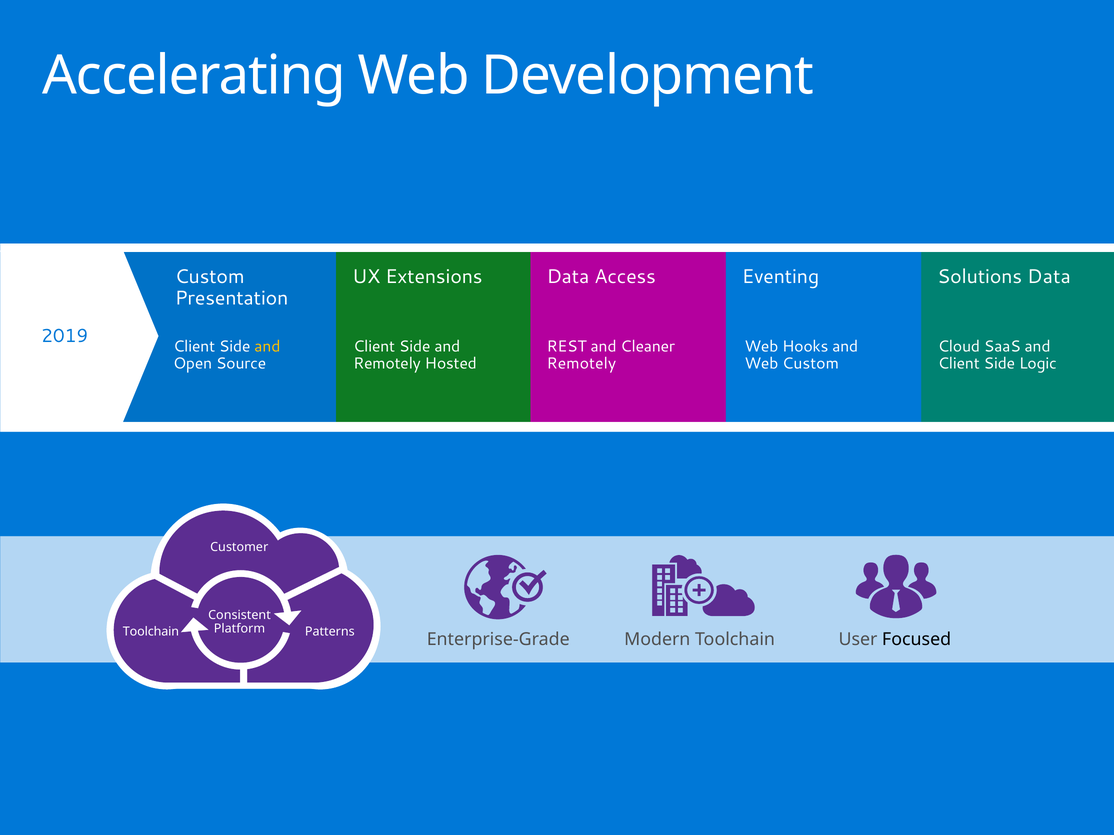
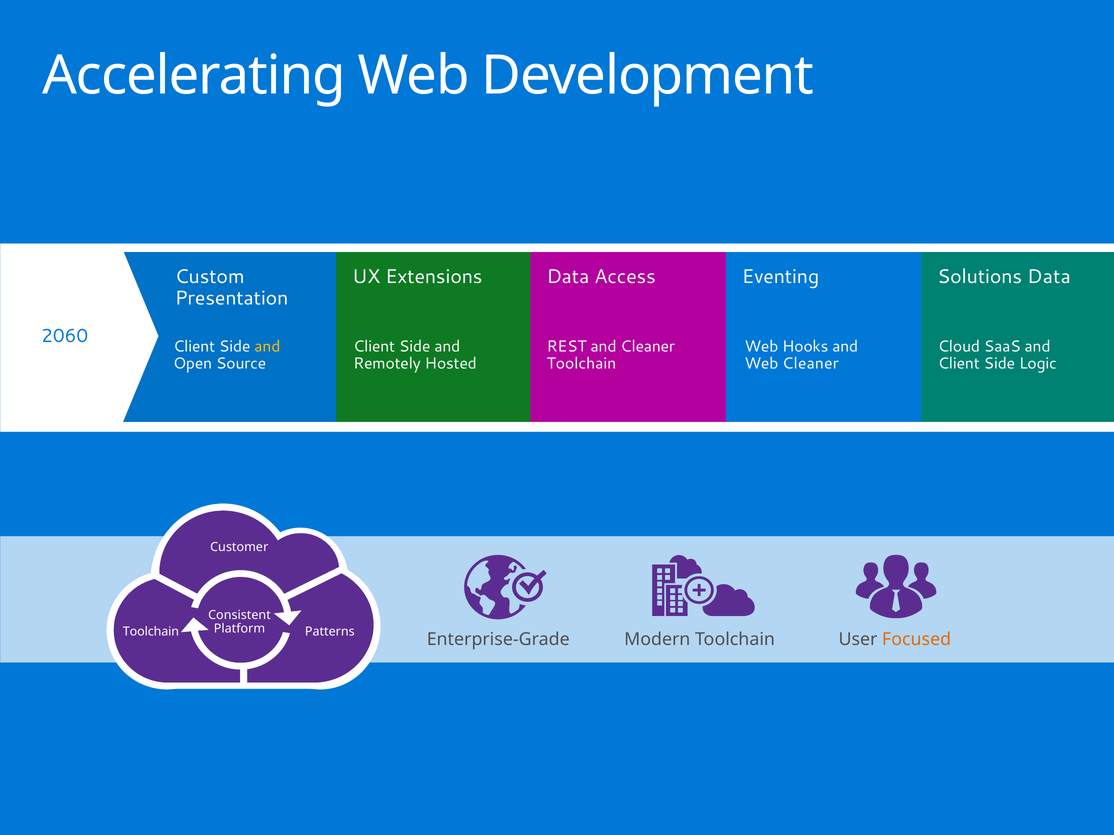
2019: 2019 -> 2060
Remotely at (581, 364): Remotely -> Toolchain
Web Custom: Custom -> Cleaner
Focused colour: black -> orange
